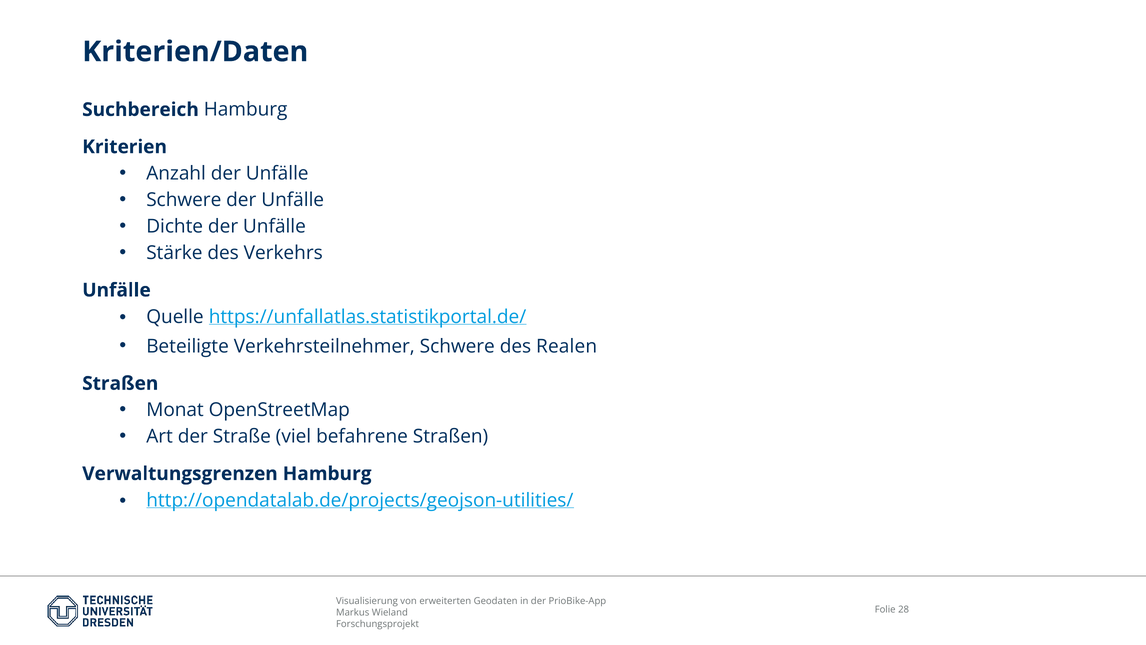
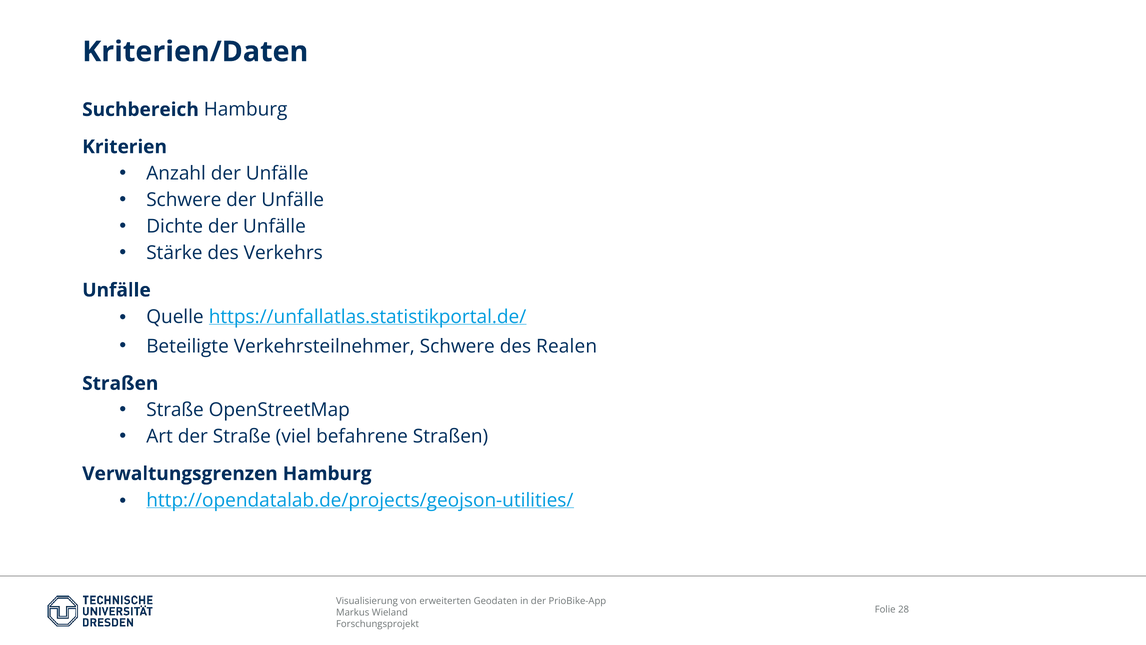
Monat at (175, 410): Monat -> Straße
